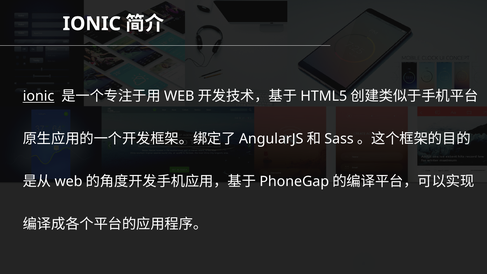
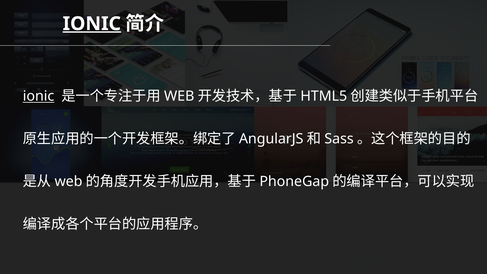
IONIC at (92, 24) underline: none -> present
